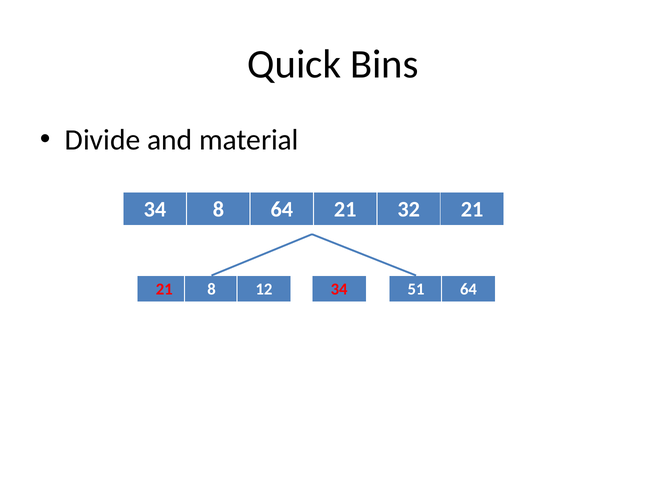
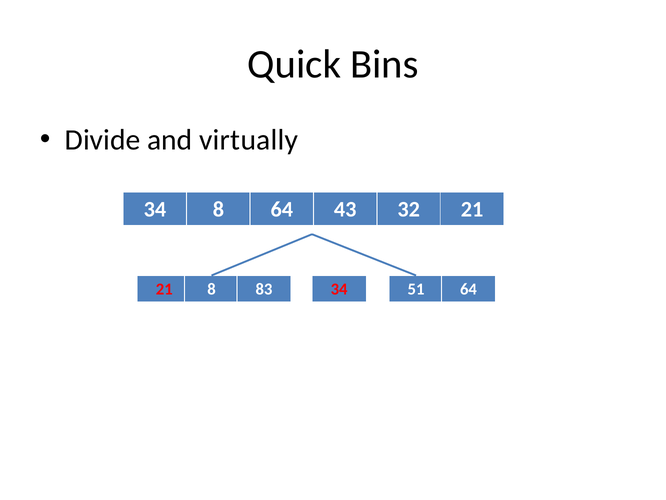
material: material -> virtually
64 21: 21 -> 43
12: 12 -> 83
